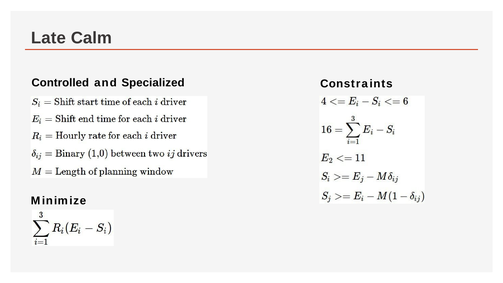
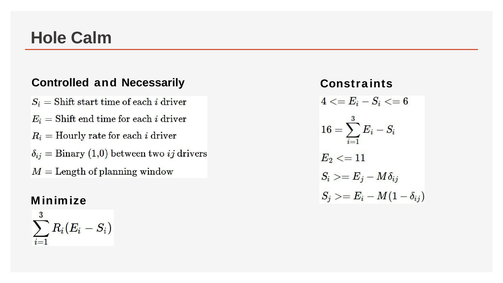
Late: Late -> Hole
Specialized: Specialized -> Necessarily
